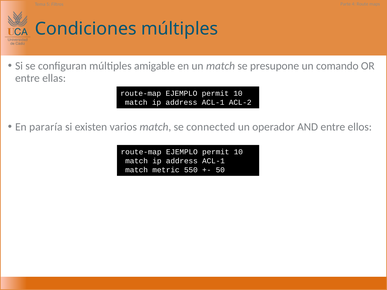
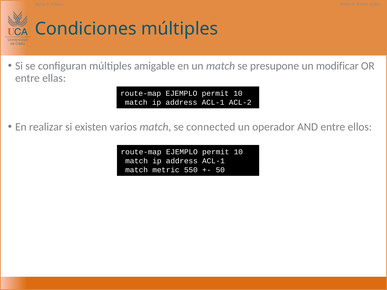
comando: comando -> modificar
pararía: pararía -> realizar
